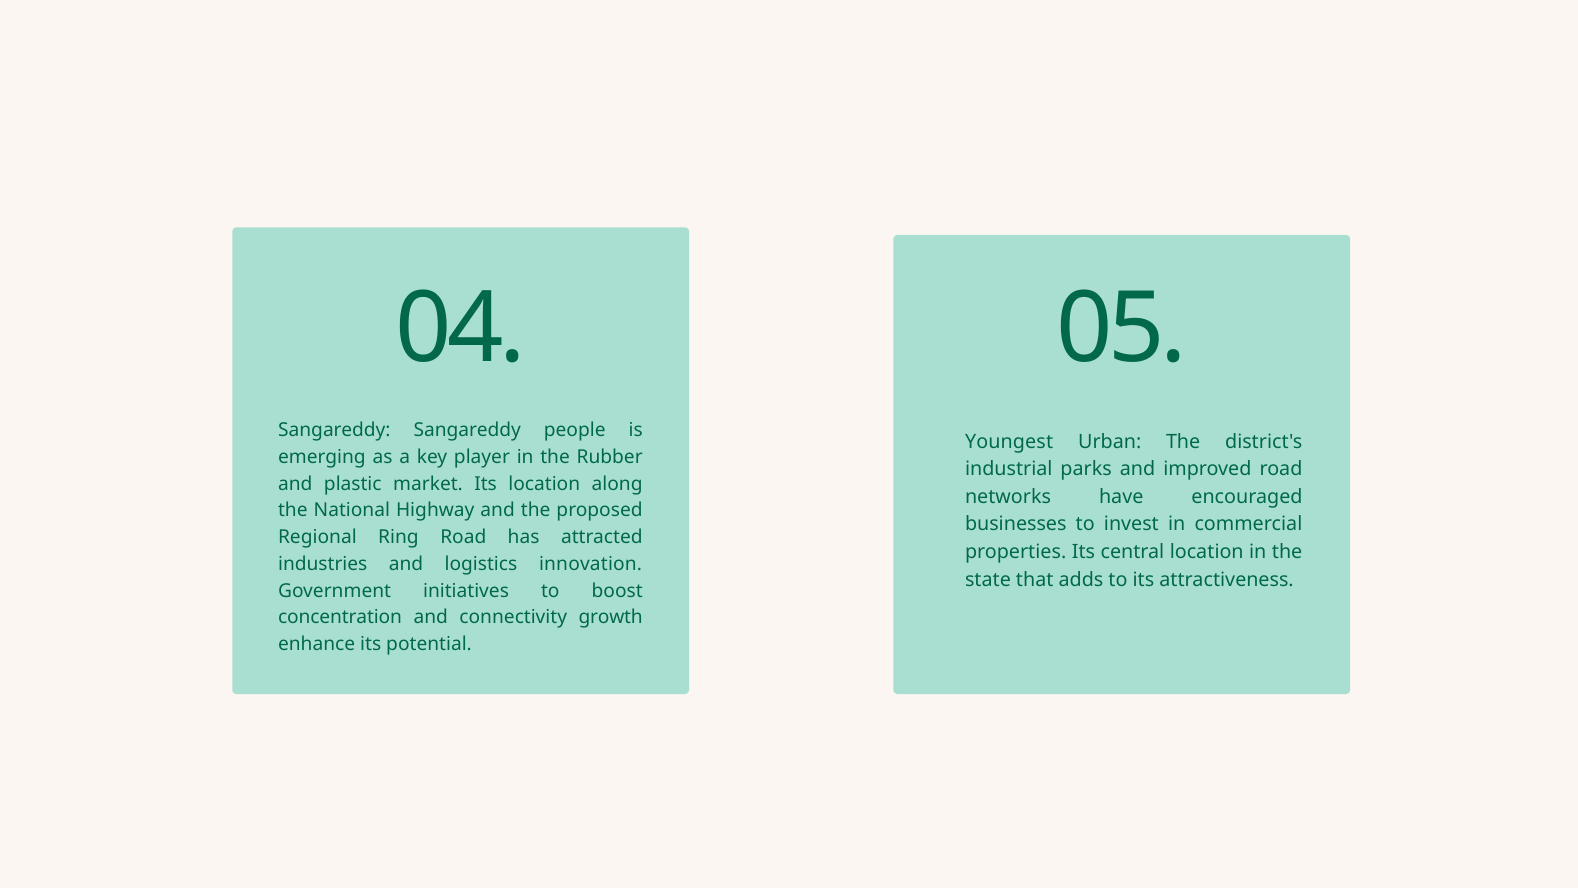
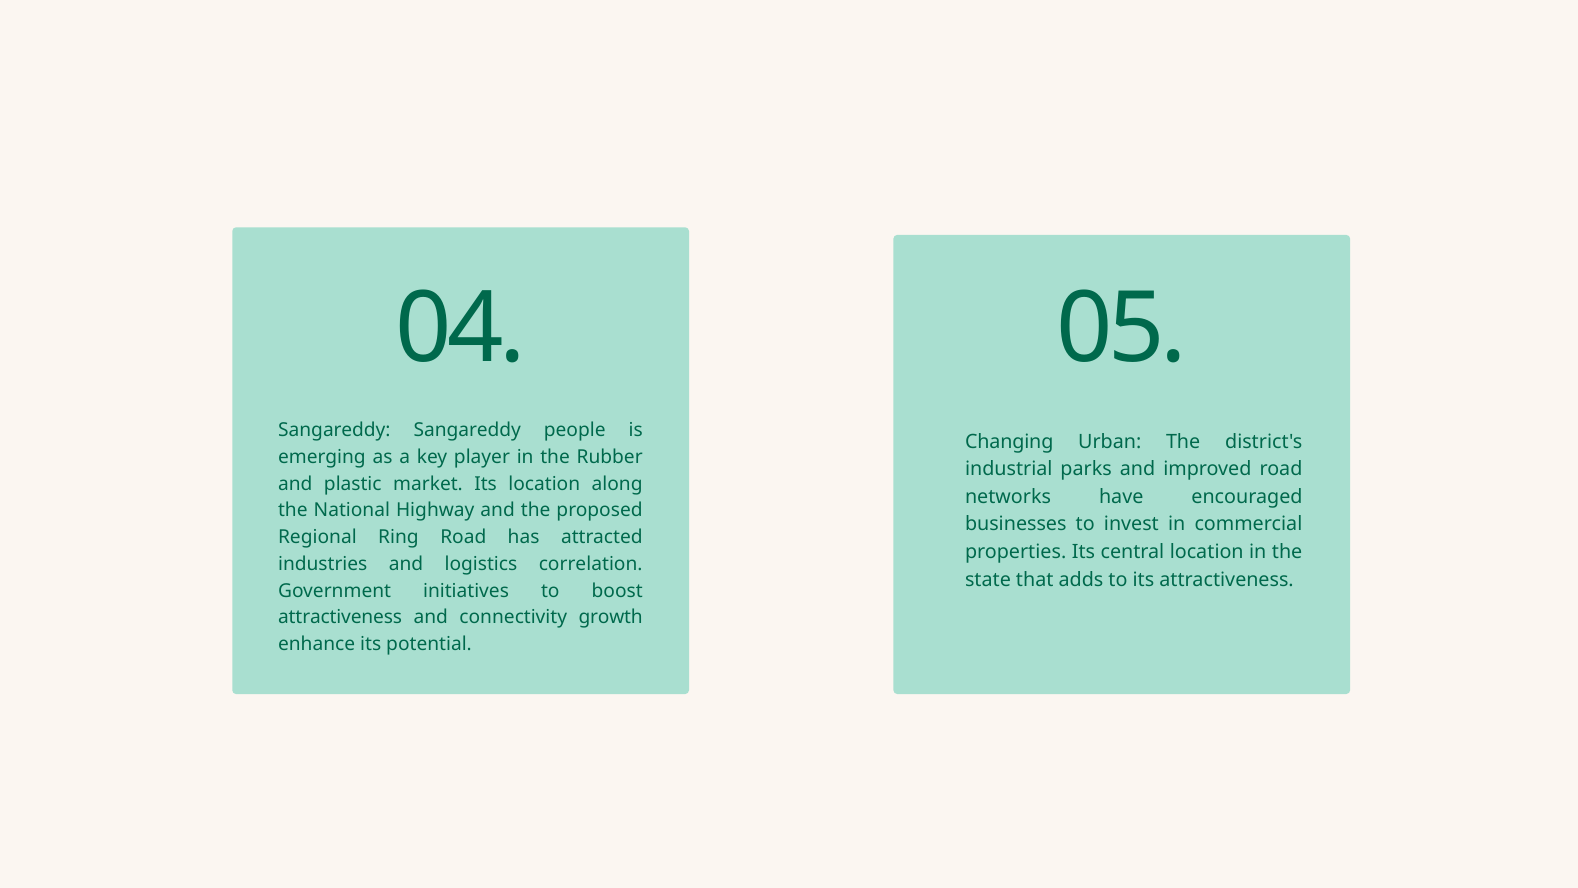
Youngest: Youngest -> Changing
innovation: innovation -> correlation
concentration at (340, 617): concentration -> attractiveness
